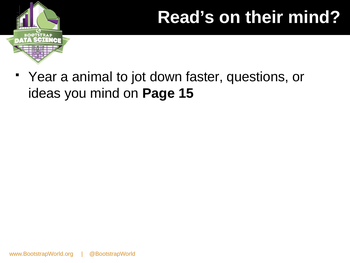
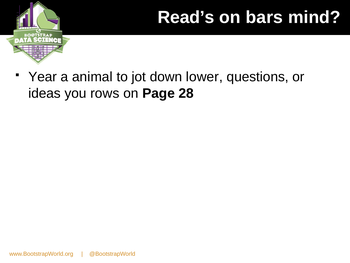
their: their -> bars
faster: faster -> lower
you mind: mind -> rows
15: 15 -> 28
